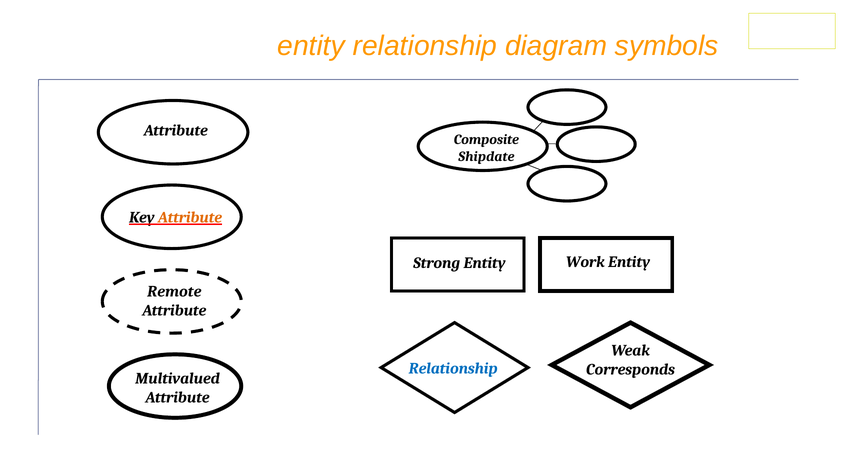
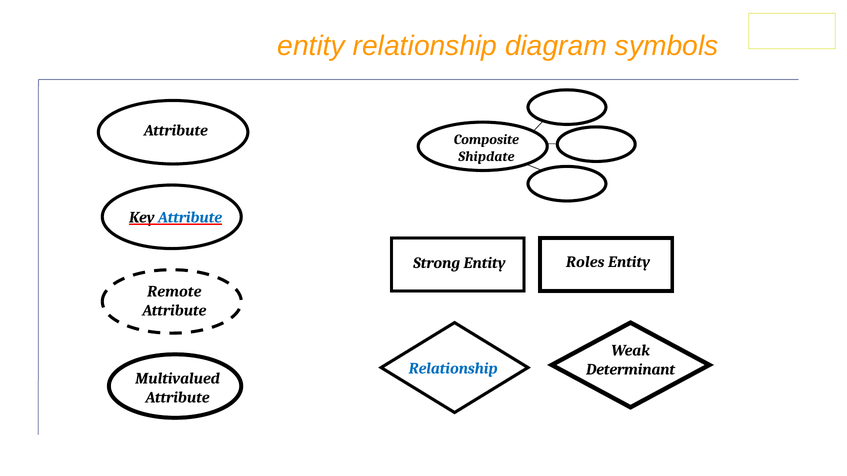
Attribute at (190, 218) colour: orange -> blue
Work: Work -> Roles
Corresponds: Corresponds -> Determinant
